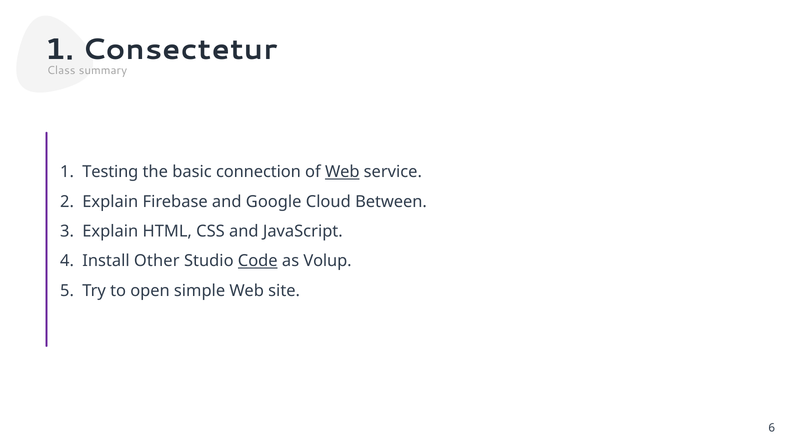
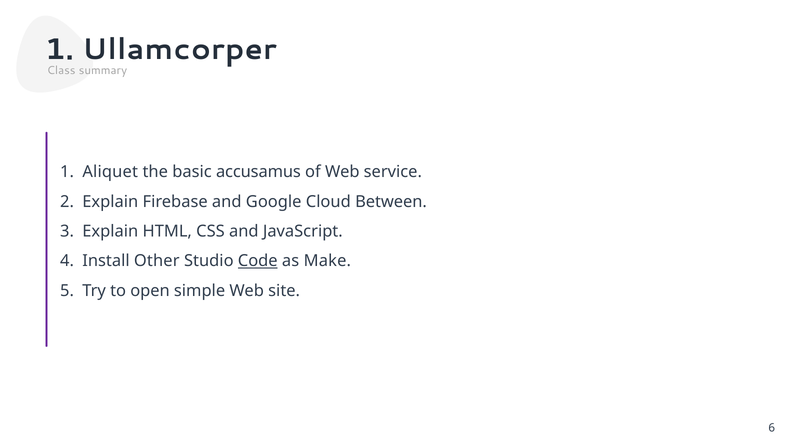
Consectetur: Consectetur -> Ullamcorper
Testing: Testing -> Aliquet
connection: connection -> accusamus
Web at (342, 172) underline: present -> none
Volup: Volup -> Make
